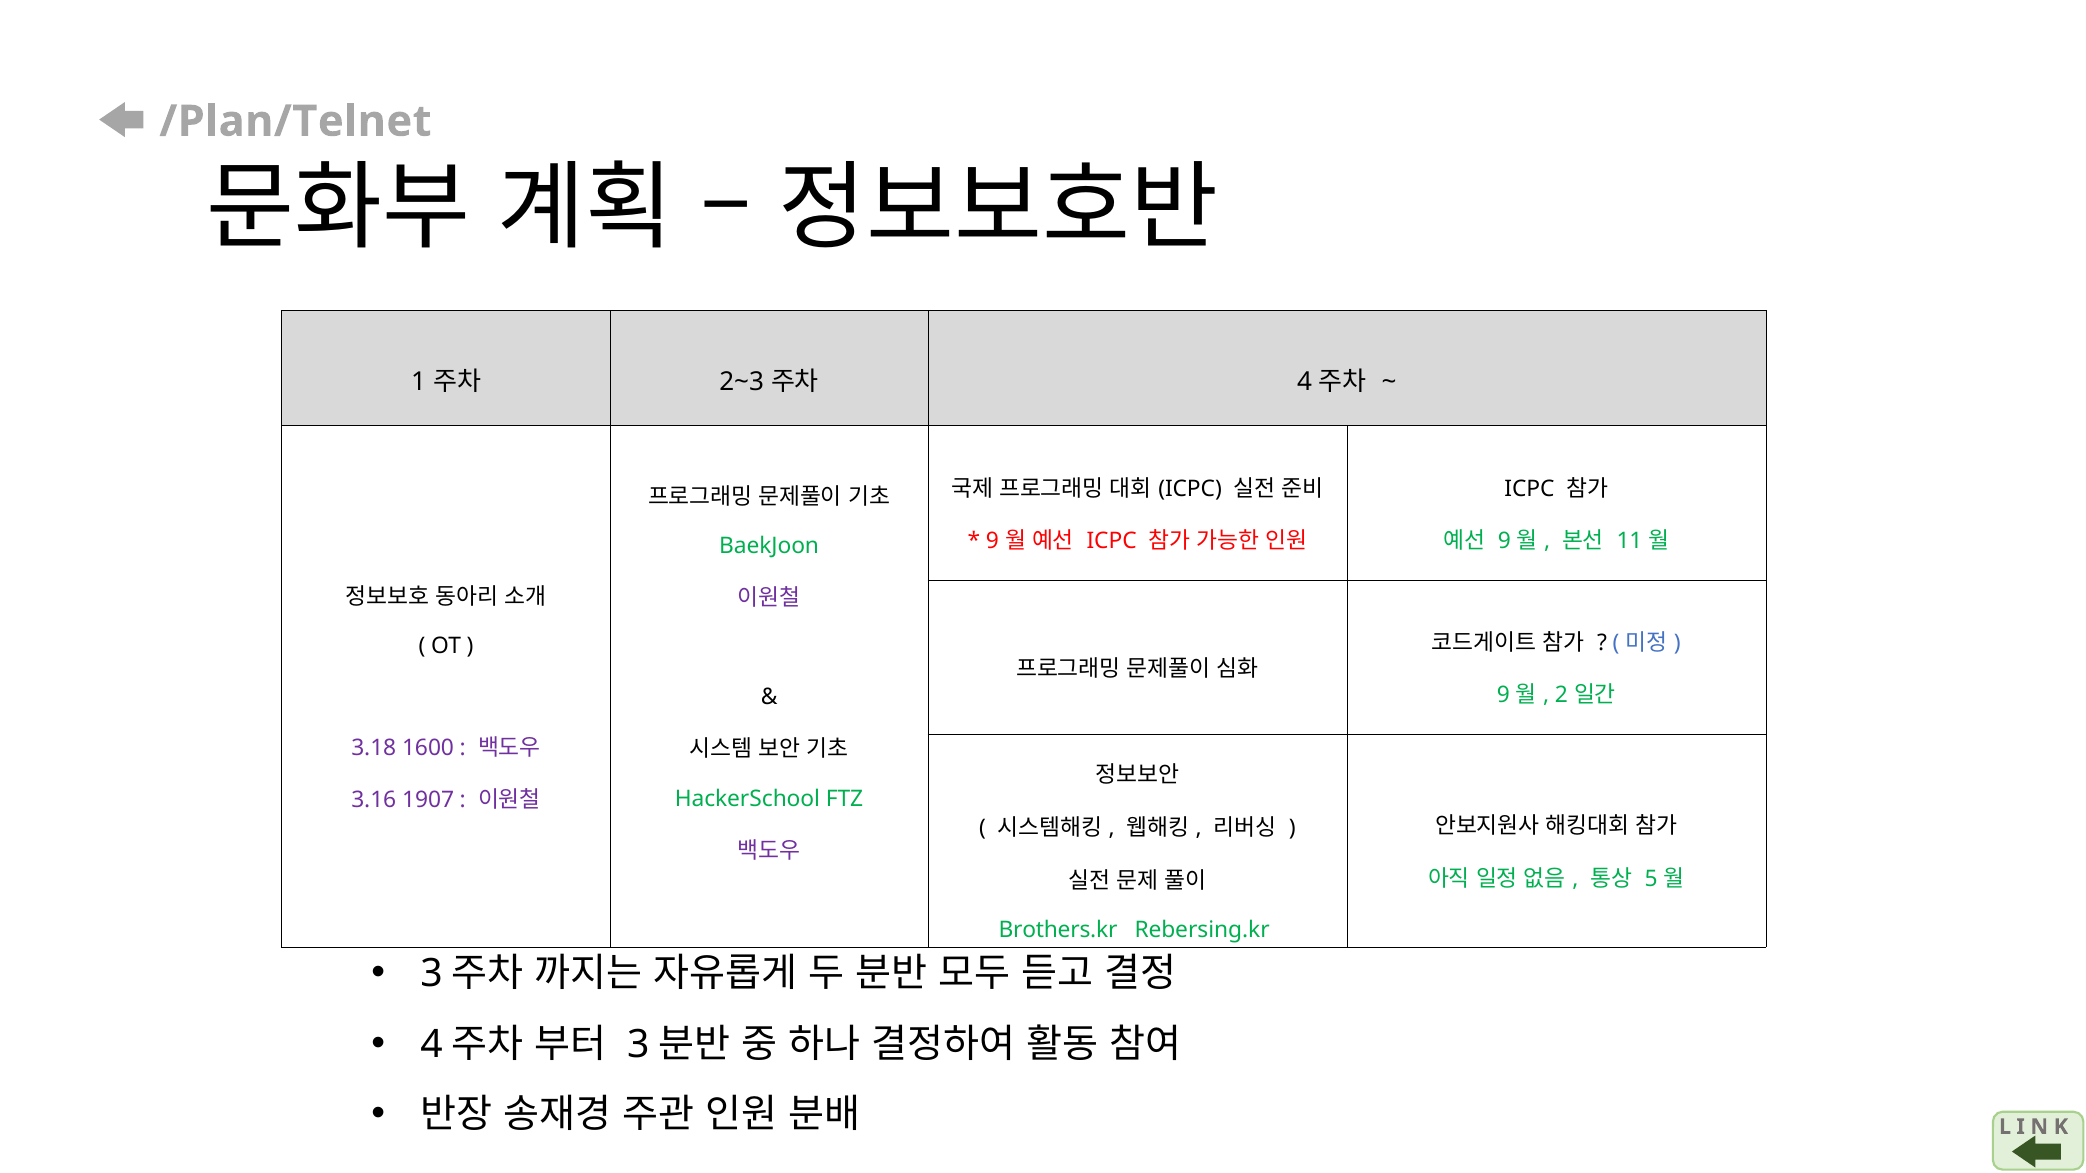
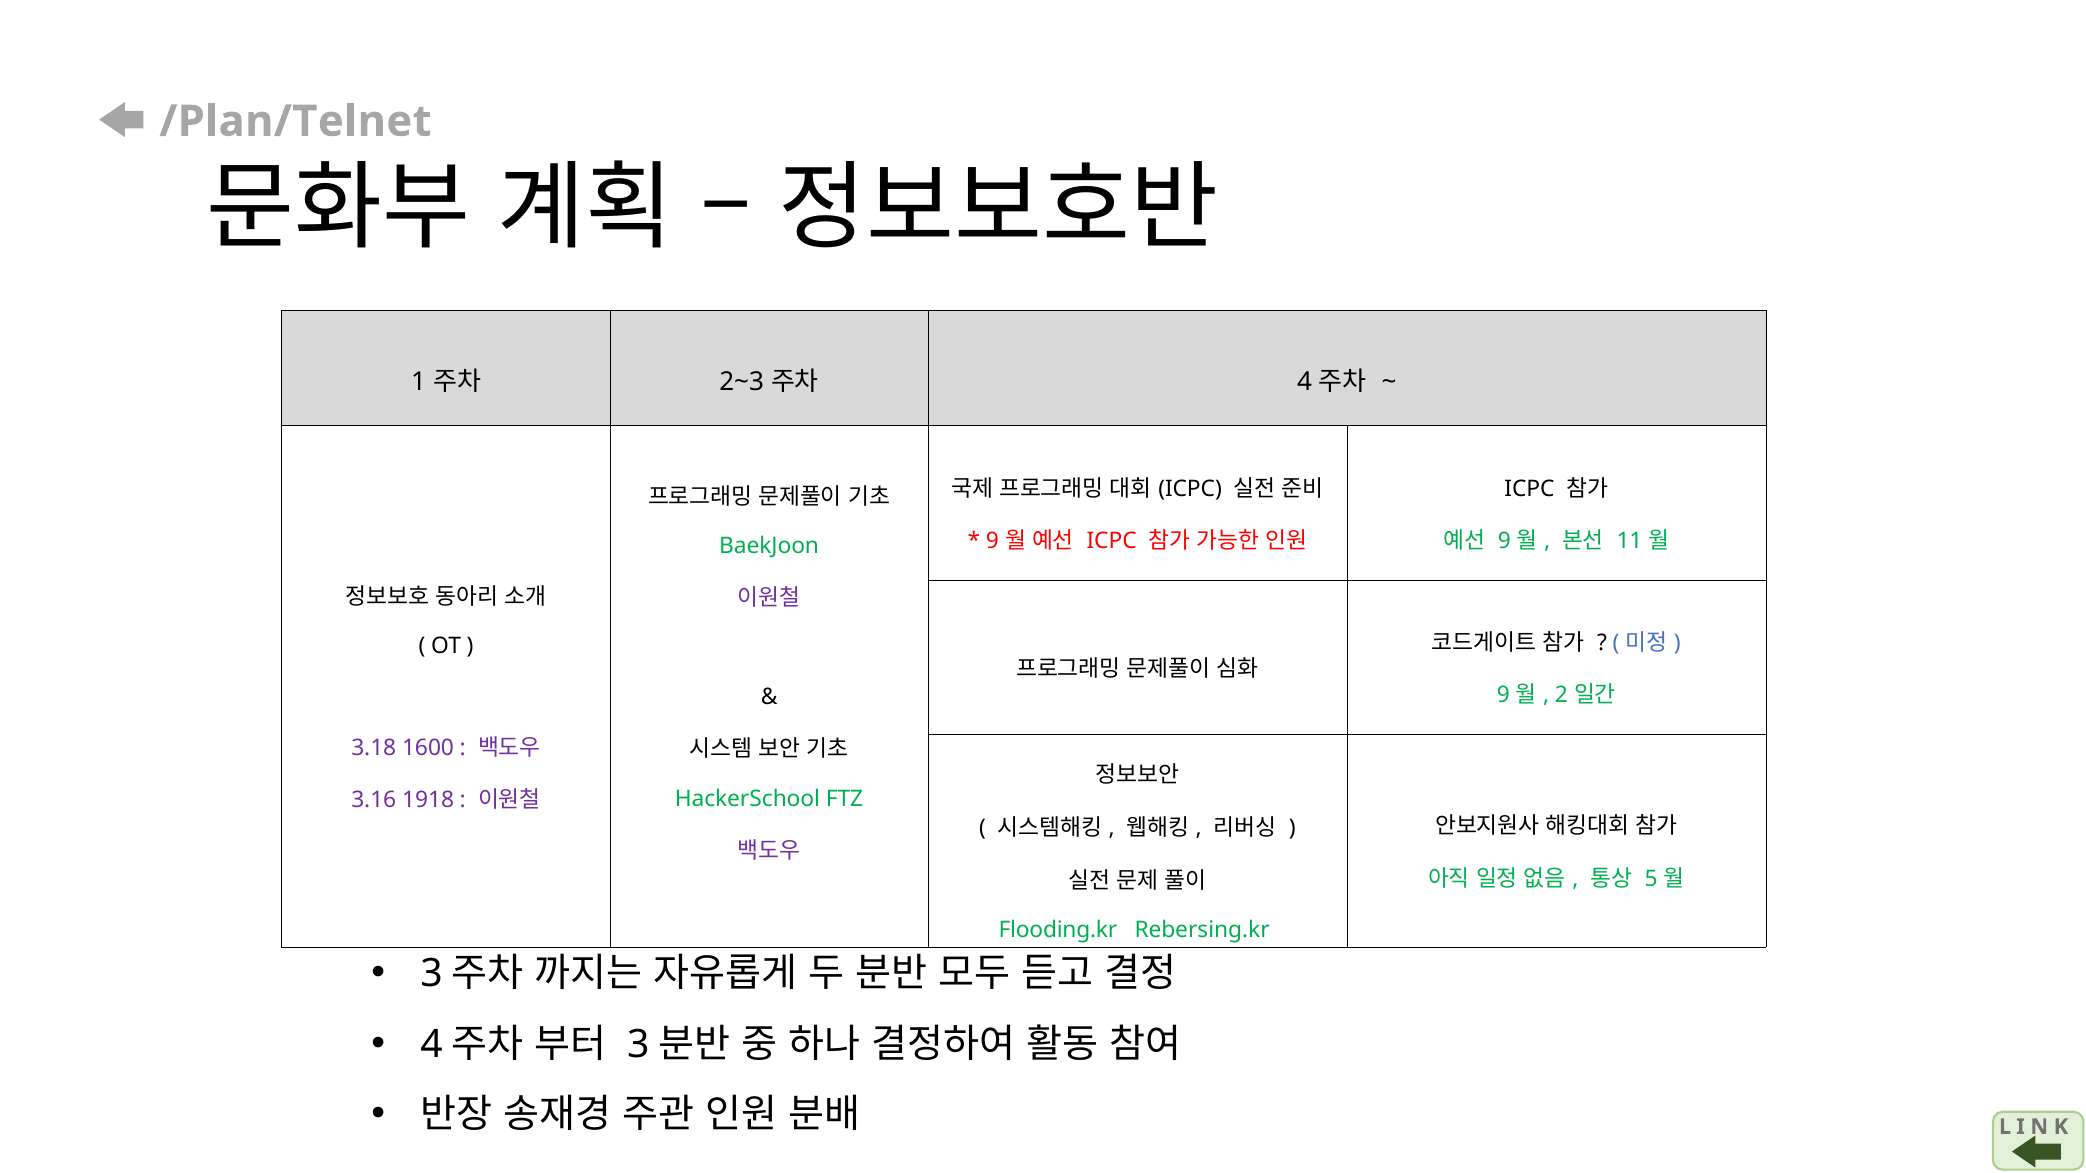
1907: 1907 -> 1918
Brothers.kr: Brothers.kr -> Flooding.kr
